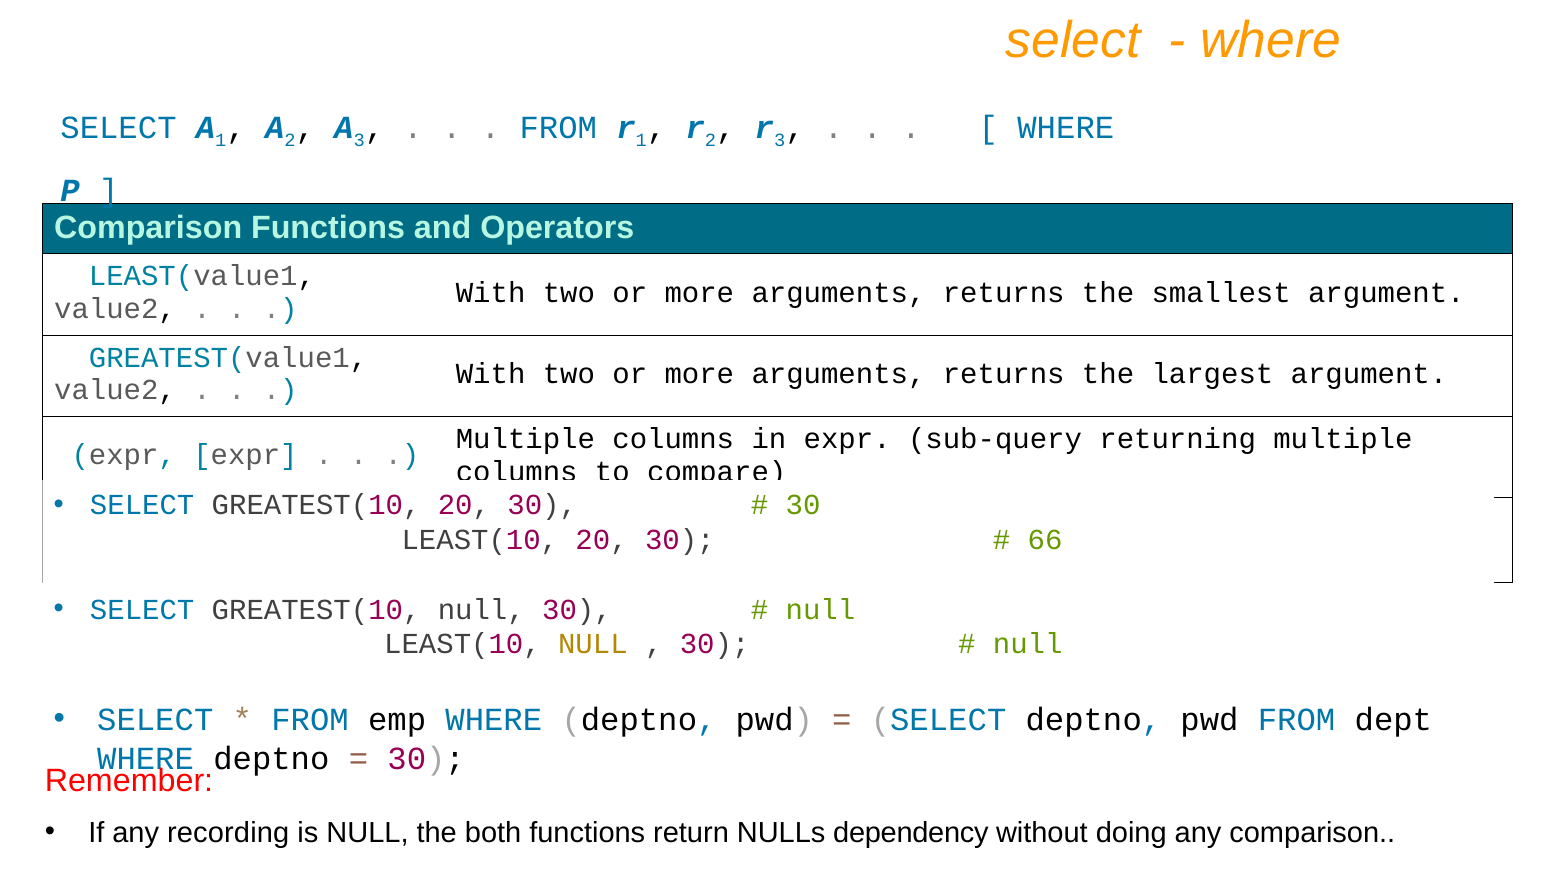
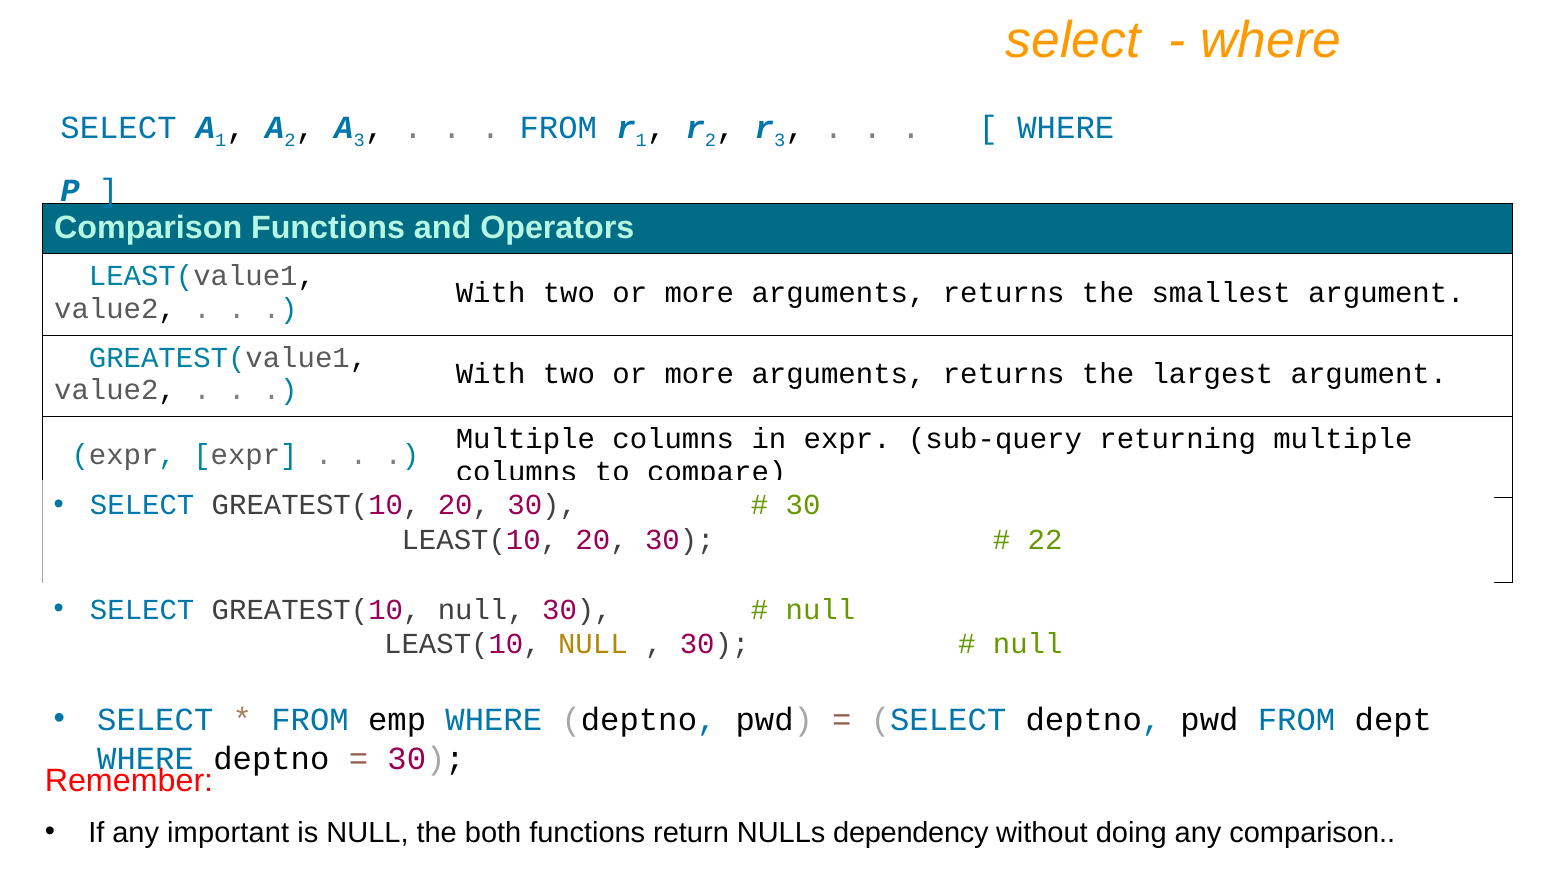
66: 66 -> 22
recording: recording -> important
